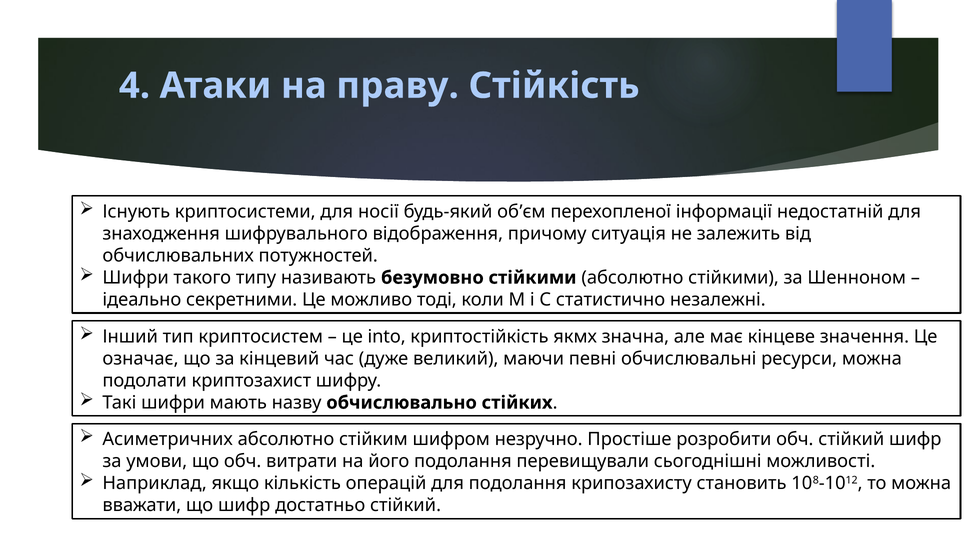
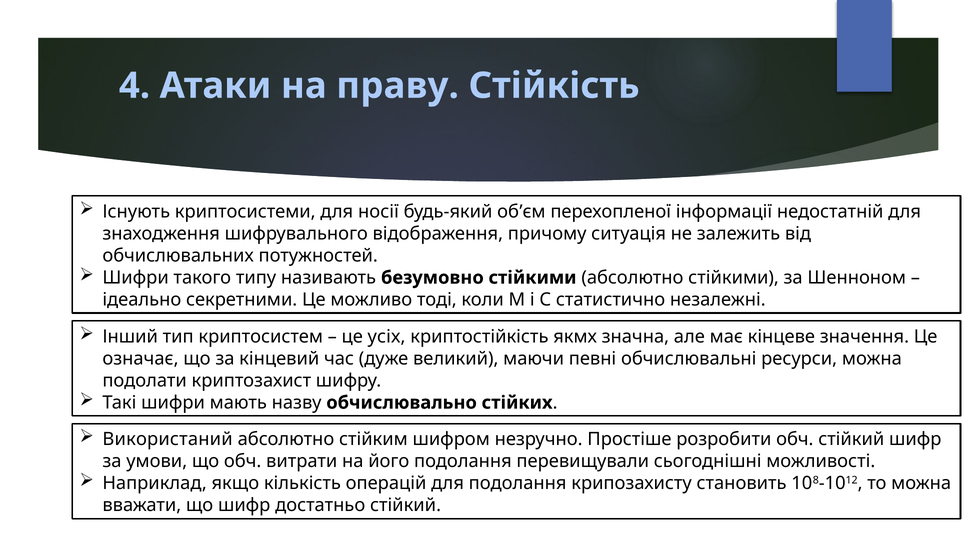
into: into -> усіх
Асиметричних: Асиметричних -> Використаний
